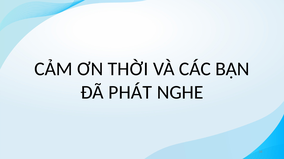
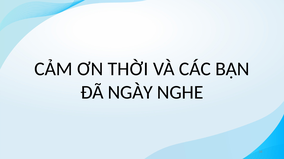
PHÁT: PHÁT -> NGÀY
